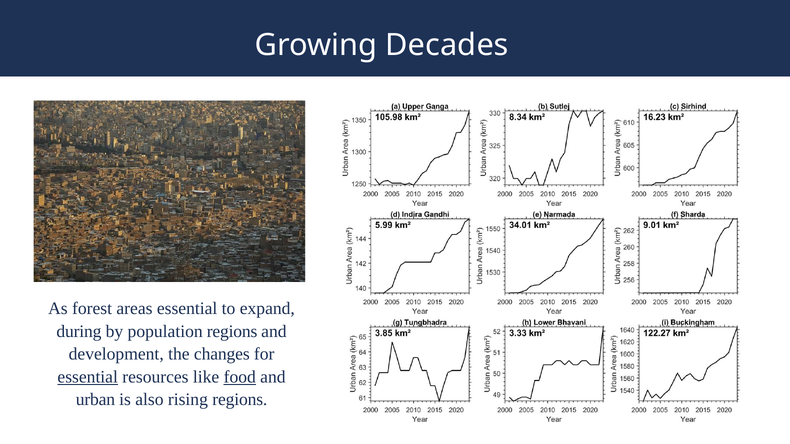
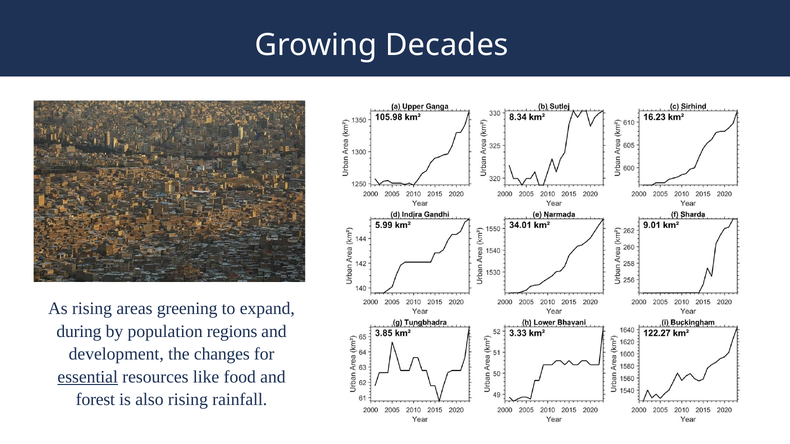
As forest: forest -> rising
areas essential: essential -> greening
food underline: present -> none
urban: urban -> forest
rising regions: regions -> rainfall
